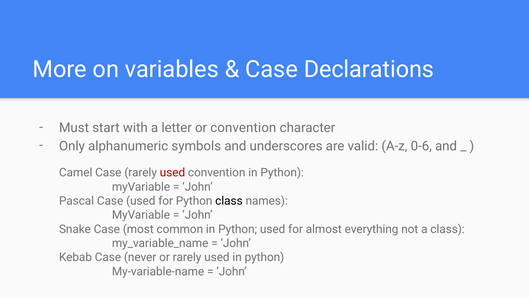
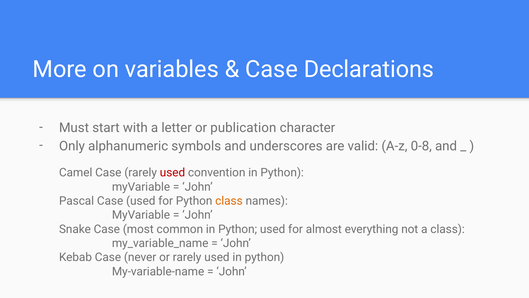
or convention: convention -> publication
0-6: 0-6 -> 0-8
class at (229, 201) colour: black -> orange
